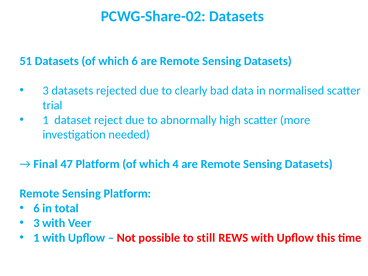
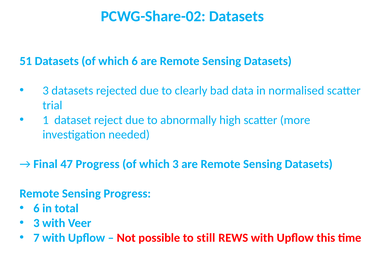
47 Platform: Platform -> Progress
which 4: 4 -> 3
Sensing Platform: Platform -> Progress
1 at (36, 238): 1 -> 7
